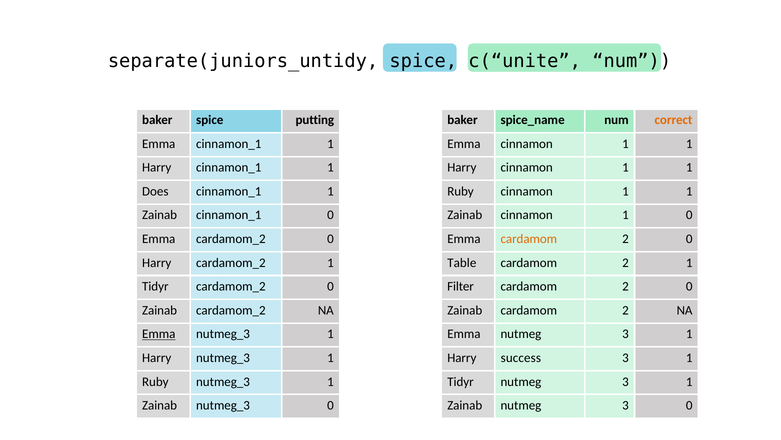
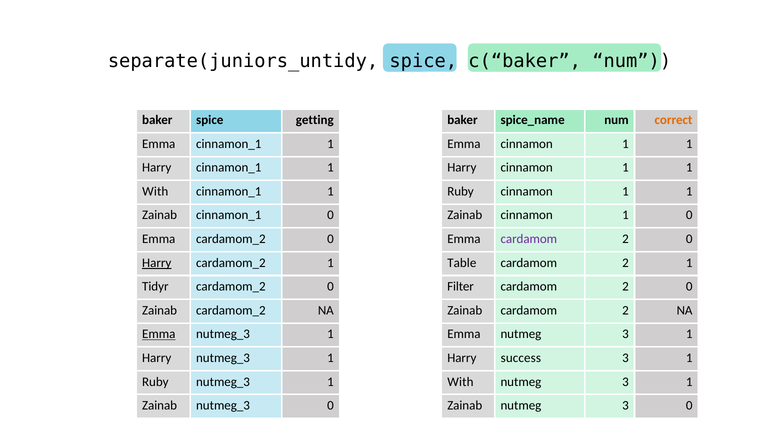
c(“unite: c(“unite -> c(“baker
putting: putting -> getting
Does at (155, 191): Does -> With
cardamom at (529, 239) colour: orange -> purple
Harry at (157, 262) underline: none -> present
Tidyr at (460, 381): Tidyr -> With
